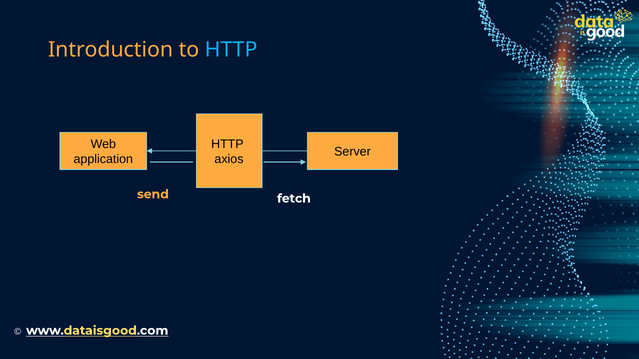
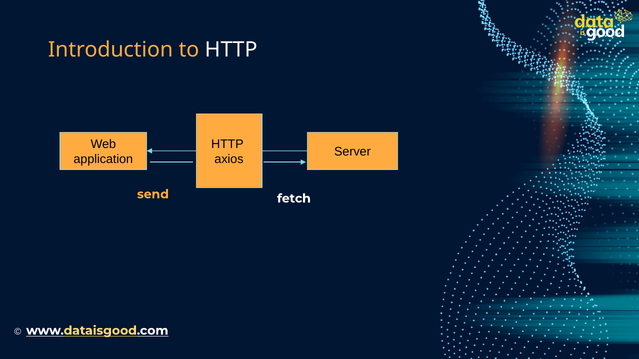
HTTP at (231, 50) colour: light blue -> white
